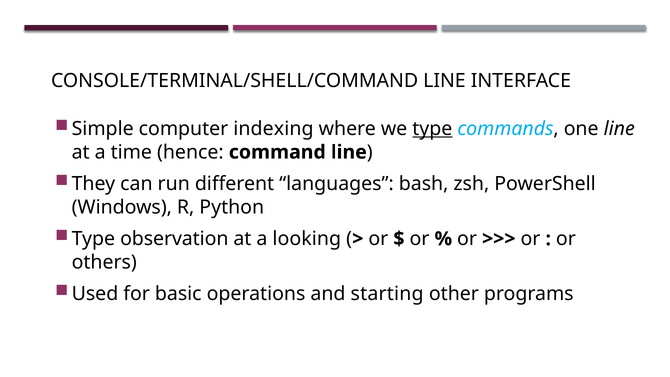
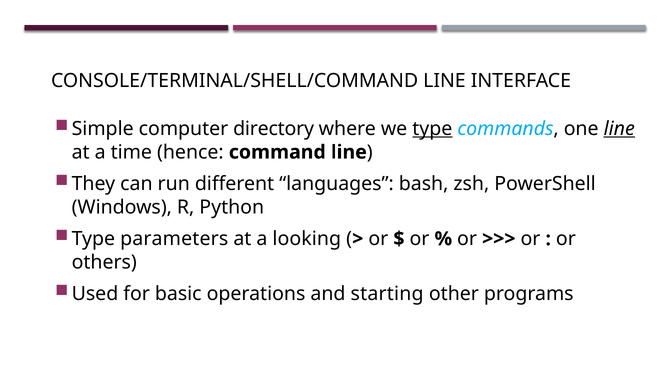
indexing: indexing -> directory
line at (619, 129) underline: none -> present
observation: observation -> parameters
